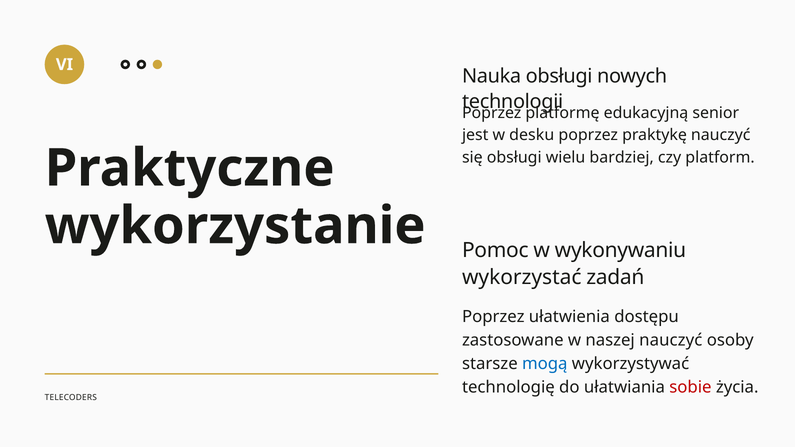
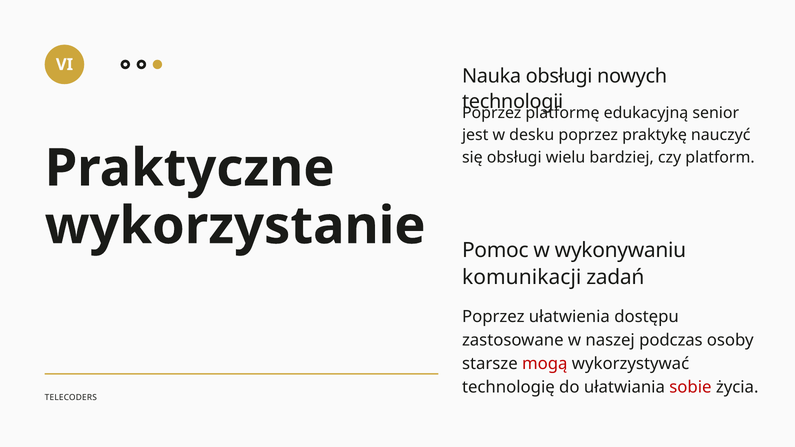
wykorzystać: wykorzystać -> komunikacji
naszej nauczyć: nauczyć -> podczas
mogą colour: blue -> red
